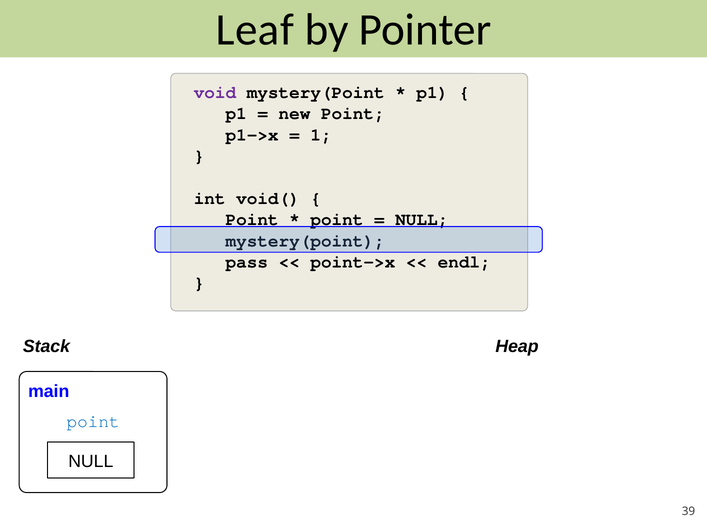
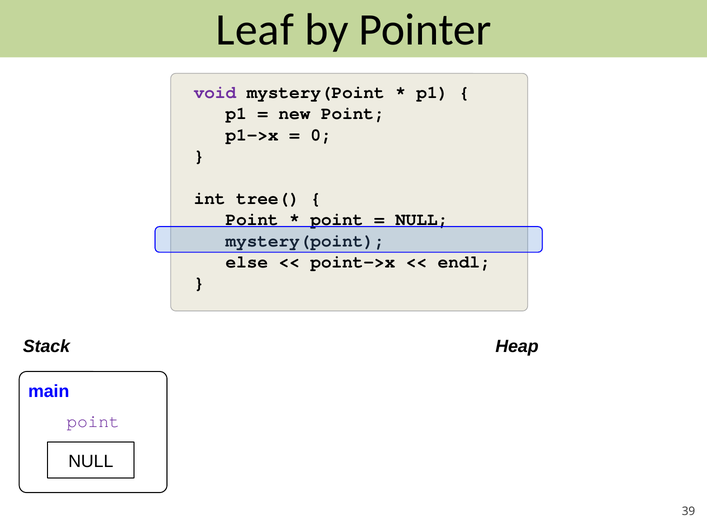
1: 1 -> 0
void(: void( -> tree(
pass: pass -> else
point at (93, 422) colour: blue -> purple
